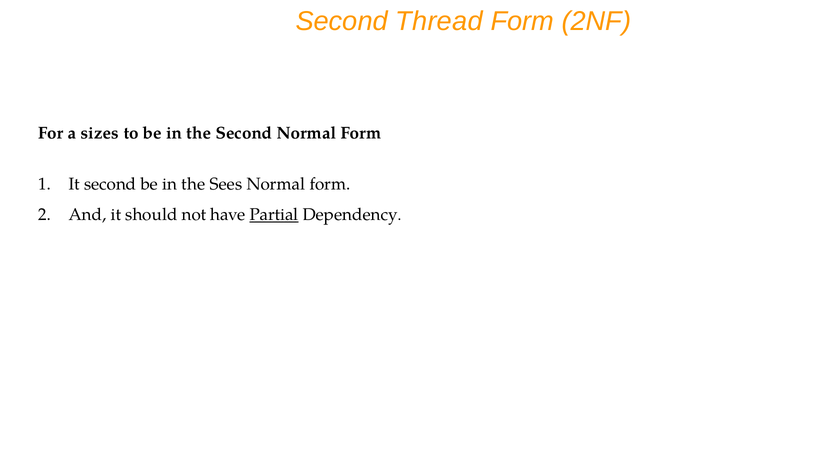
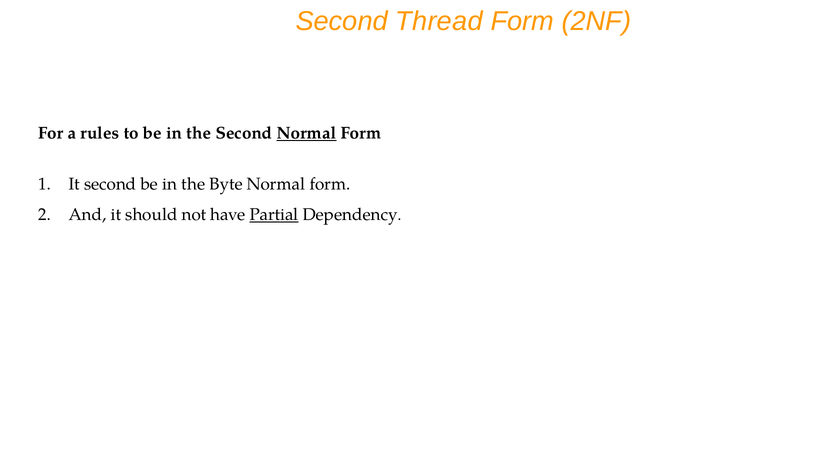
sizes: sizes -> rules
Normal at (306, 133) underline: none -> present
Sees: Sees -> Byte
